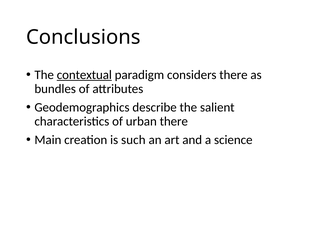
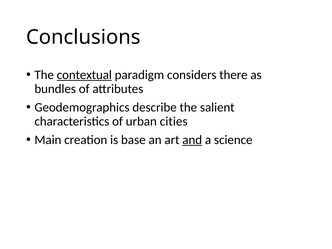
urban there: there -> cities
such: such -> base
and underline: none -> present
